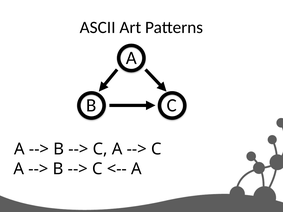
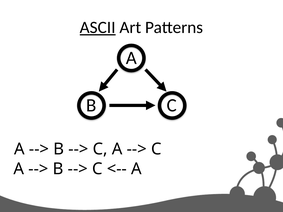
ASCII underline: none -> present
